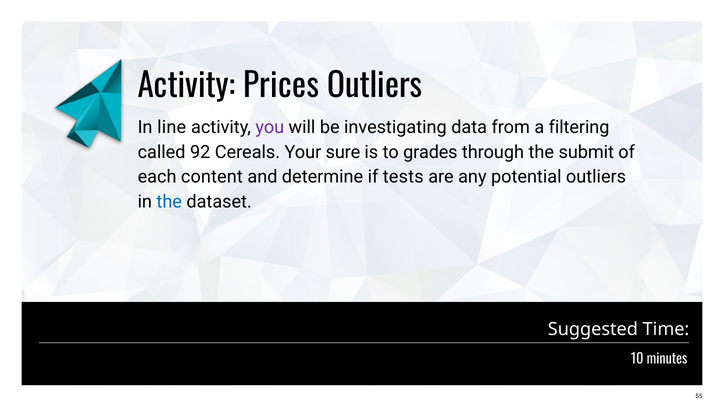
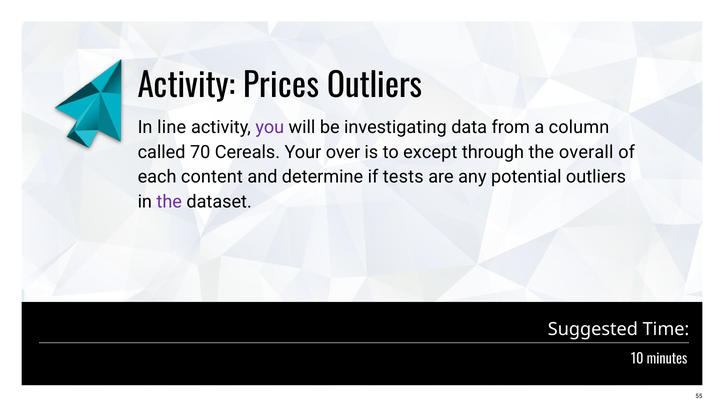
filtering: filtering -> column
92: 92 -> 70
sure: sure -> over
grades: grades -> except
submit: submit -> overall
the at (169, 202) colour: blue -> purple
